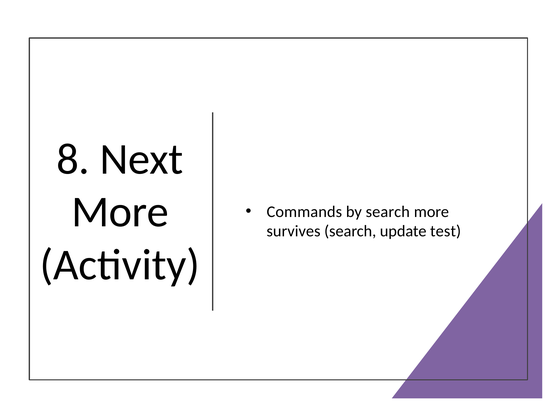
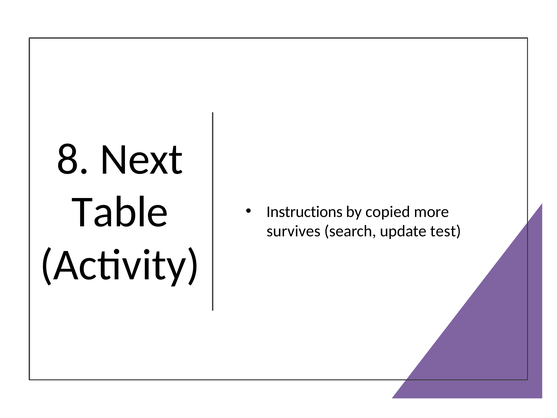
More at (120, 212): More -> Table
Commands: Commands -> Instructions
by search: search -> copied
